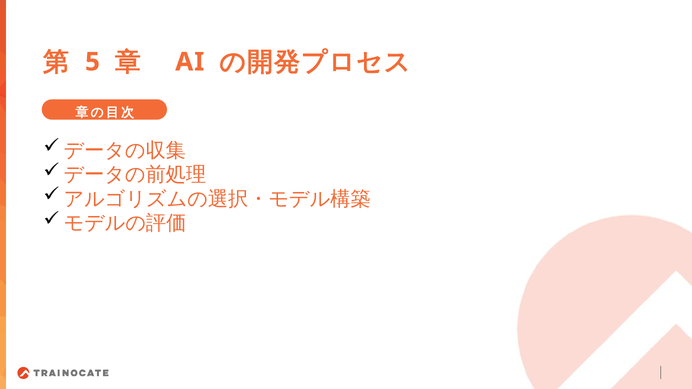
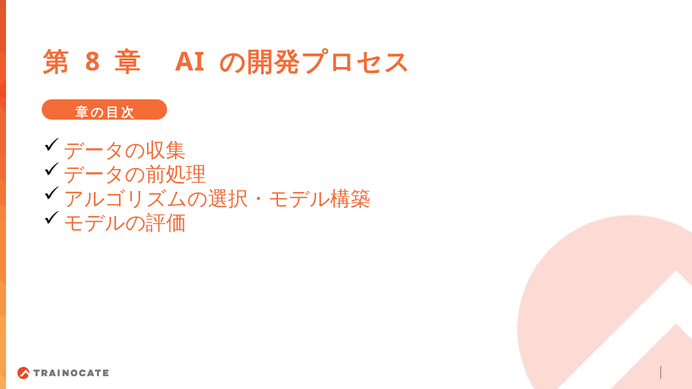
5: 5 -> 8
